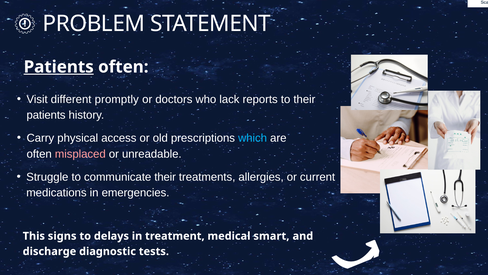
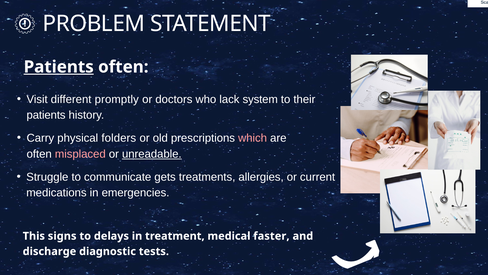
reports: reports -> system
access: access -> folders
which colour: light blue -> pink
unreadable underline: none -> present
communicate their: their -> gets
smart: smart -> faster
